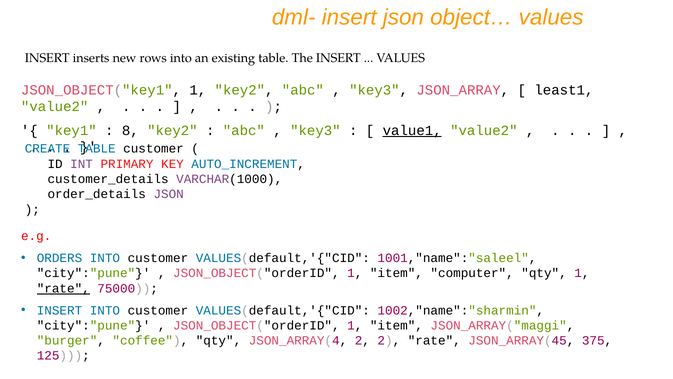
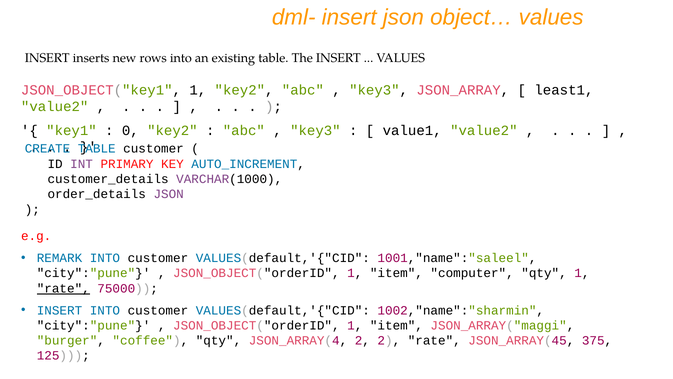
8: 8 -> 0
value1 underline: present -> none
ORDERS: ORDERS -> REMARK
